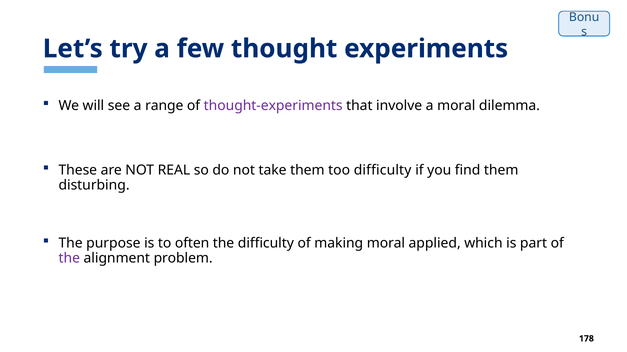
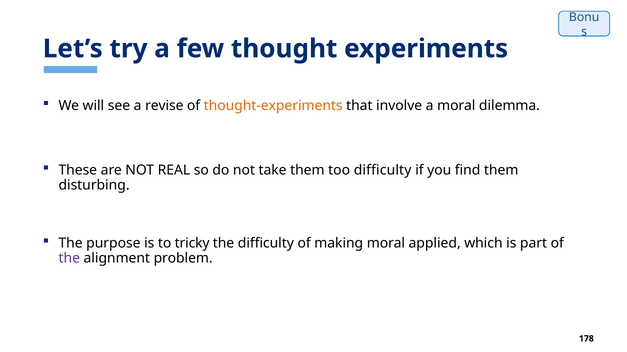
range: range -> revise
thought-experiments colour: purple -> orange
often: often -> tricky
